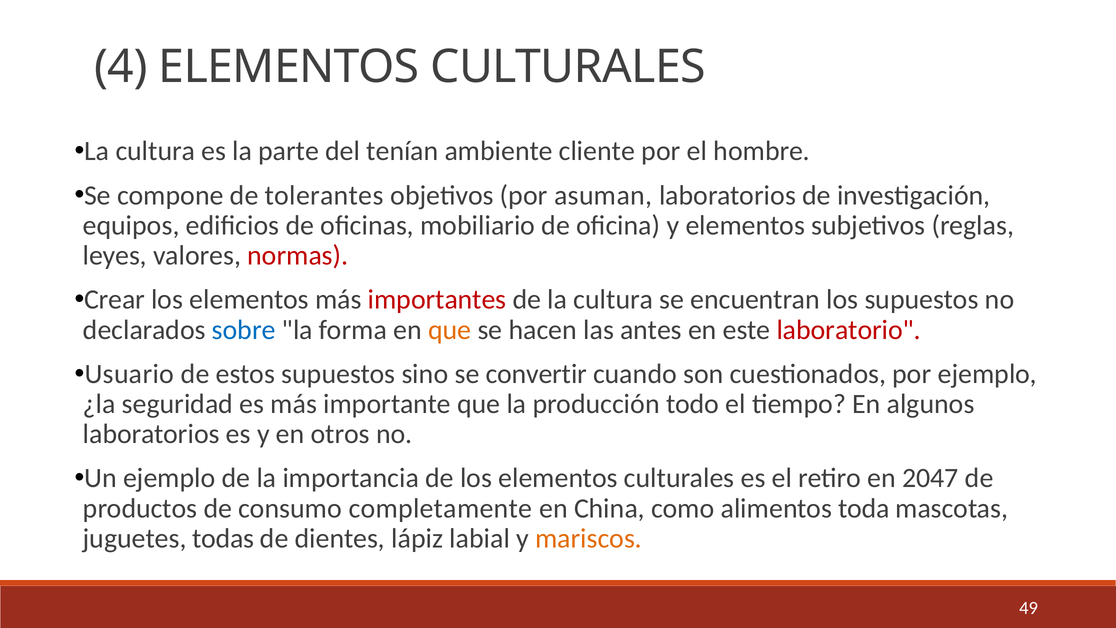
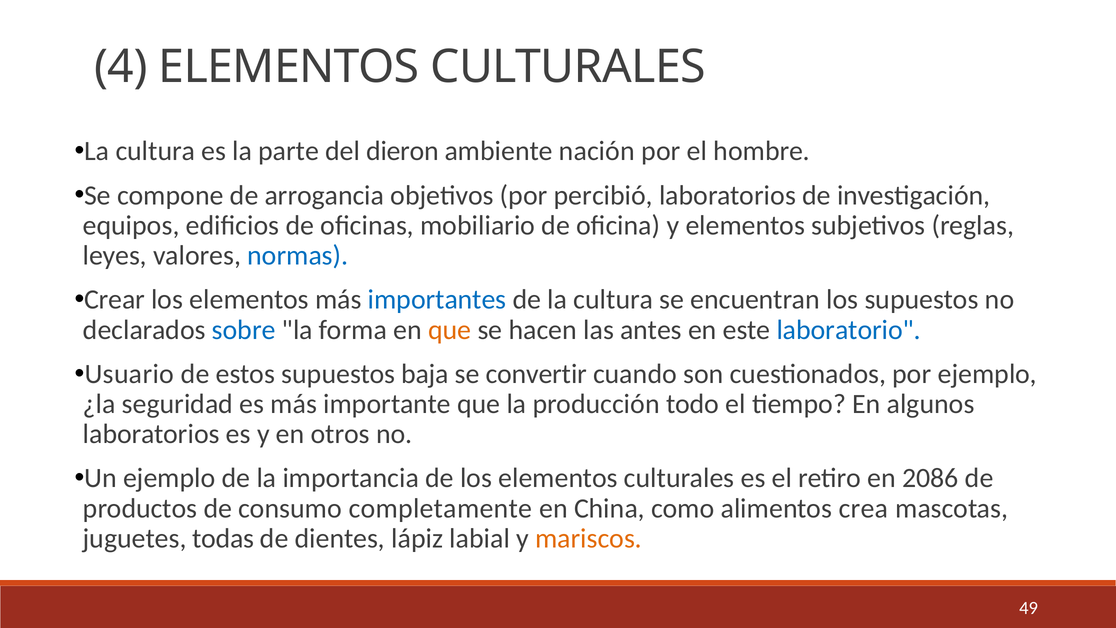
tenían: tenían -> dieron
cliente: cliente -> nación
tolerantes: tolerantes -> arrogancia
asuman: asuman -> percibió
normas colour: red -> blue
importantes colour: red -> blue
laboratorio colour: red -> blue
sino: sino -> baja
2047: 2047 -> 2086
toda: toda -> crea
